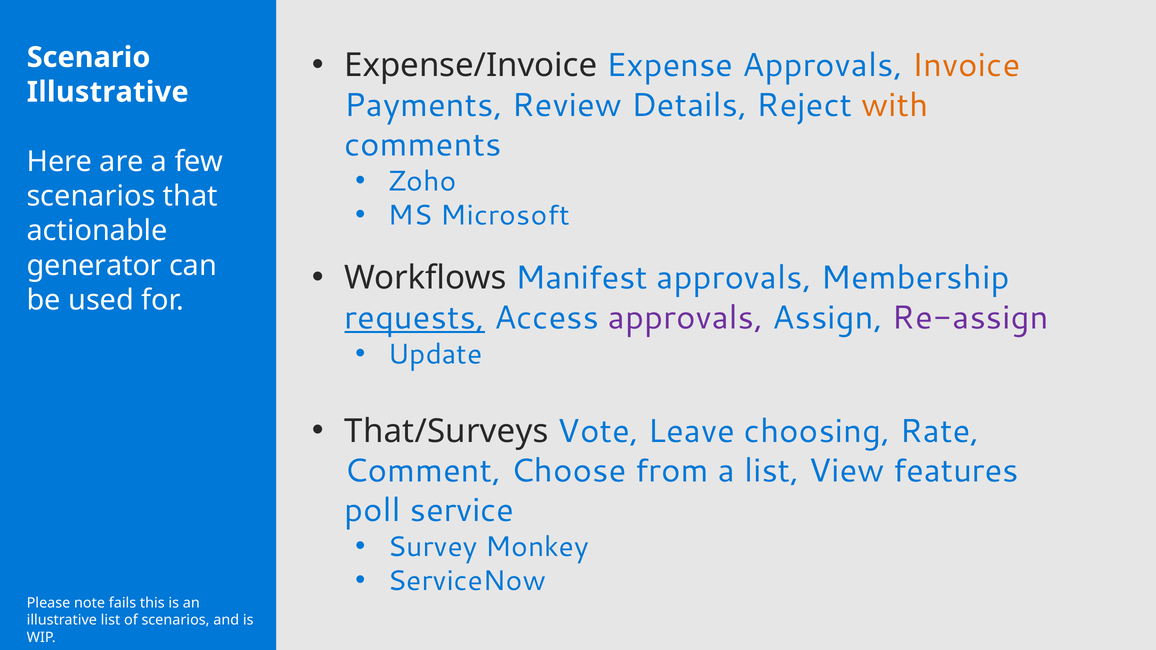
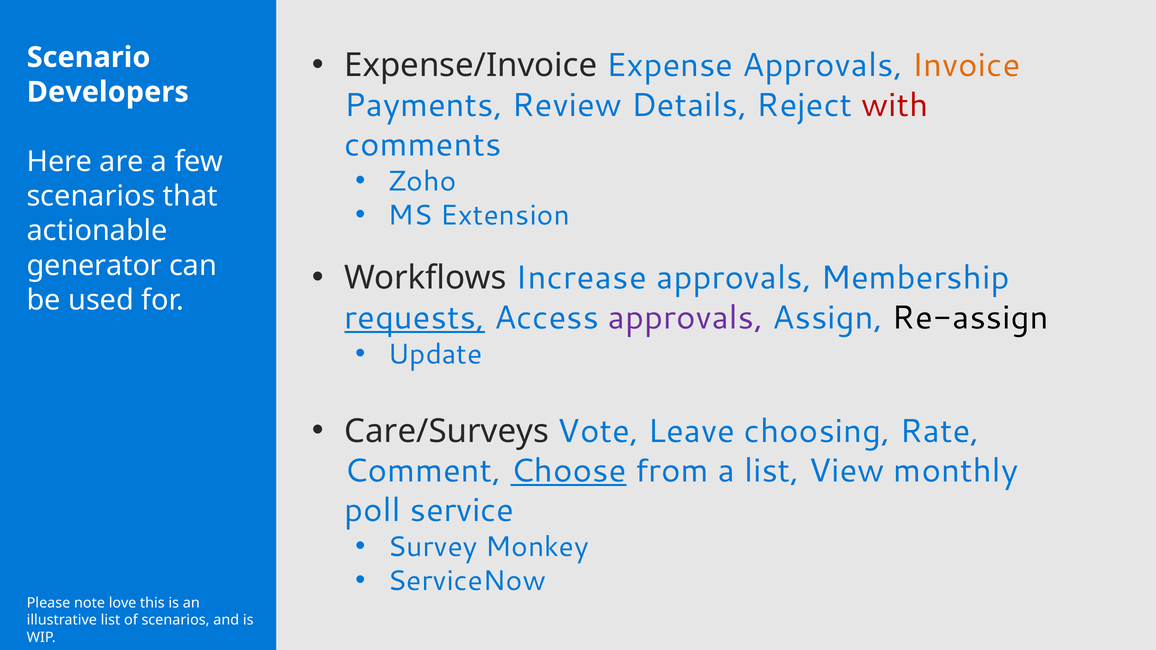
Illustrative at (108, 92): Illustrative -> Developers
with colour: orange -> red
Microsoft: Microsoft -> Extension
Manifest: Manifest -> Increase
Re-assign colour: purple -> black
That/Surveys: That/Surveys -> Care/Surveys
Choose underline: none -> present
features: features -> monthly
fails: fails -> love
